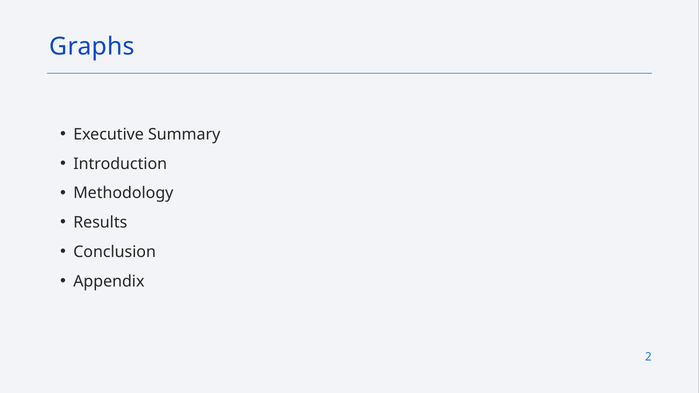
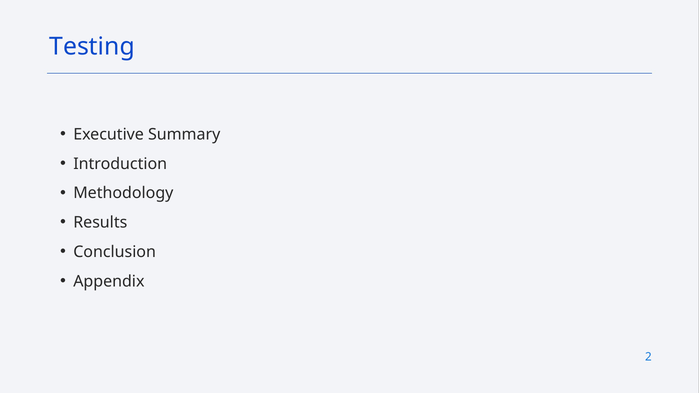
Graphs: Graphs -> Testing
